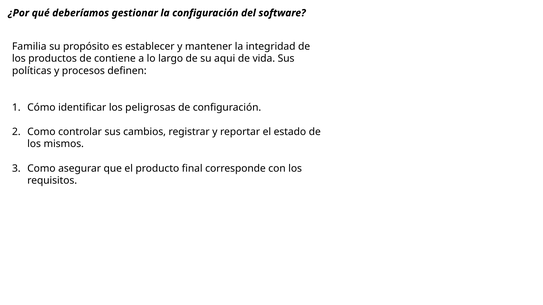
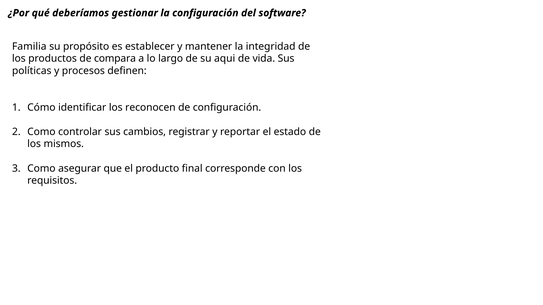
contiene: contiene -> compara
peligrosas: peligrosas -> reconocen
